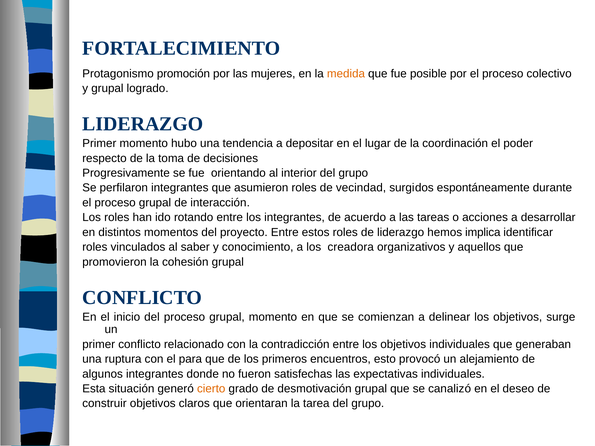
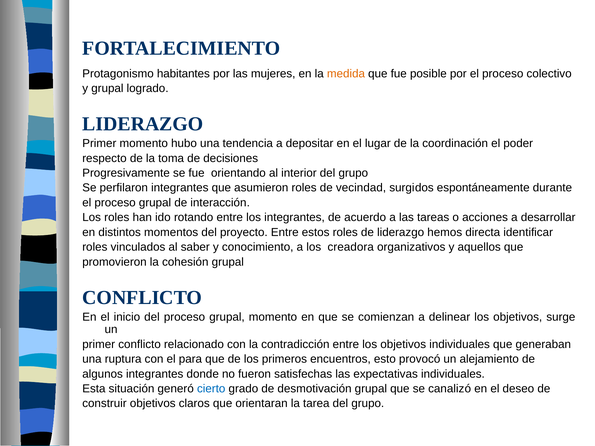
promoción: promoción -> habitantes
implica: implica -> directa
cierto colour: orange -> blue
